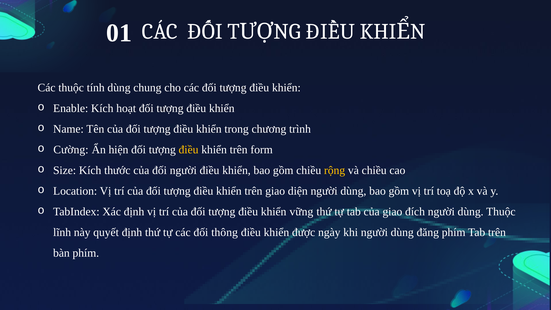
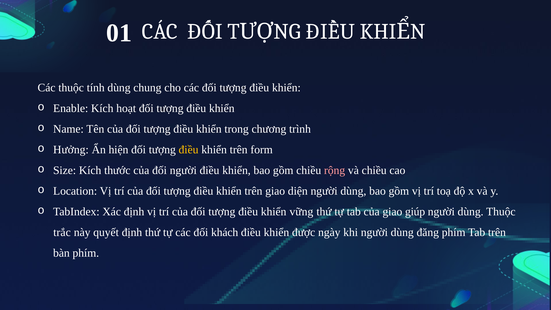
Cường: Cường -> Hưởng
rộng colour: yellow -> pink
đích: đích -> giúp
lĩnh: lĩnh -> trắc
thông: thông -> khách
